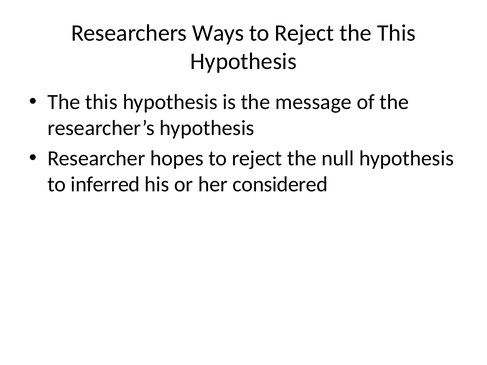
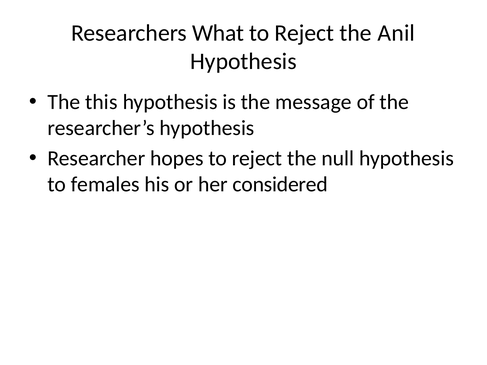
Ways: Ways -> What
Reject the This: This -> Anil
inferred: inferred -> females
